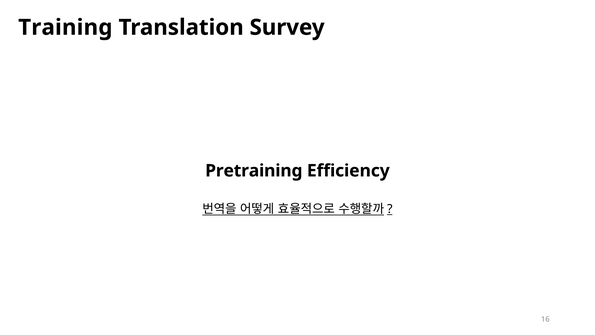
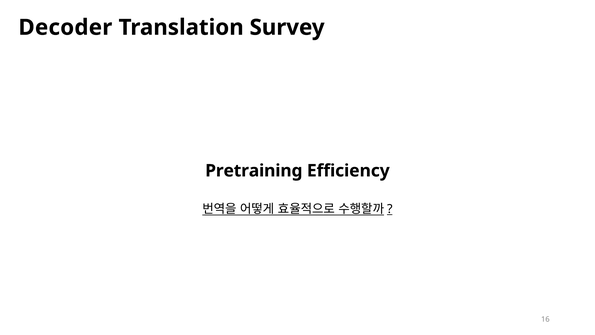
Training: Training -> Decoder
